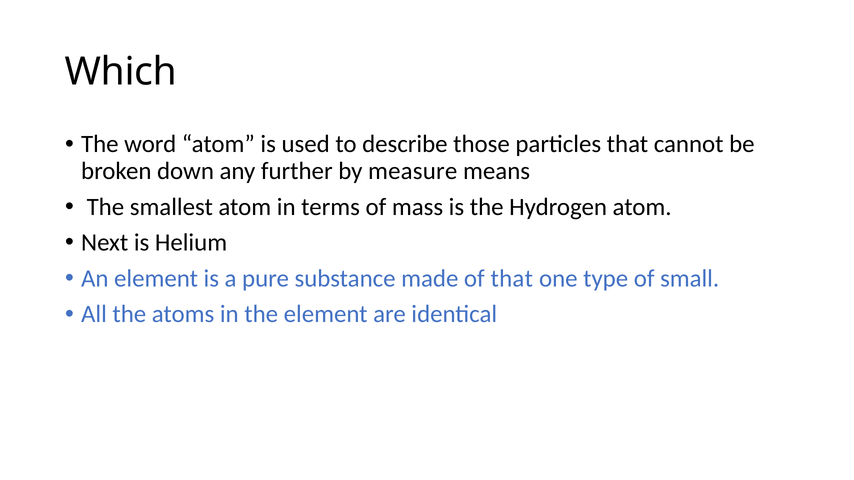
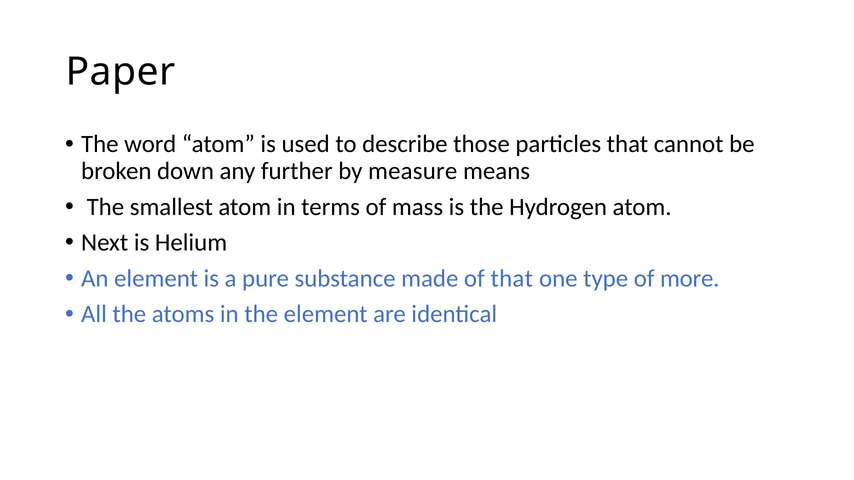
Which: Which -> Paper
small: small -> more
